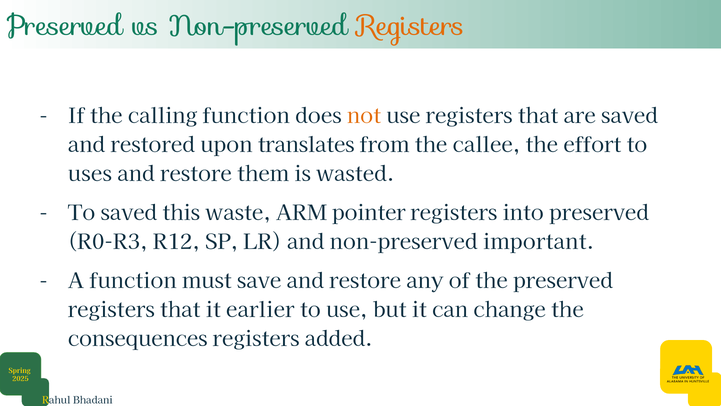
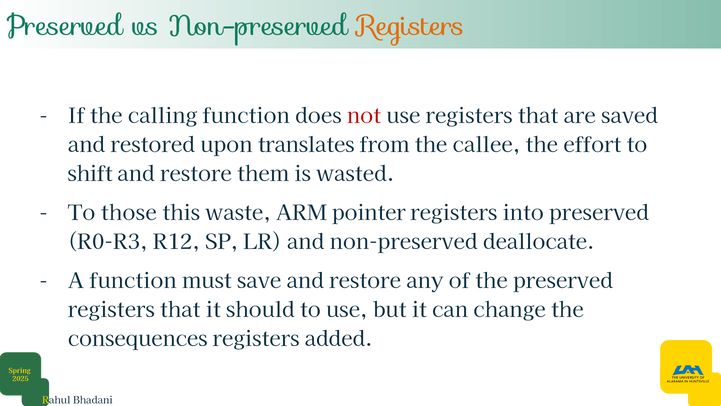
not colour: orange -> red
uses: uses -> shift
To saved: saved -> those
important: important -> deallocate
earlier: earlier -> should
